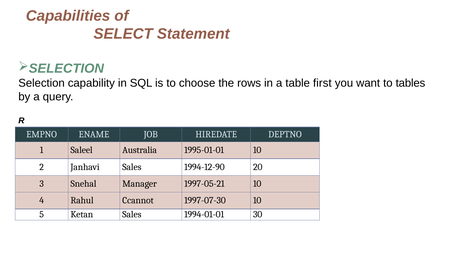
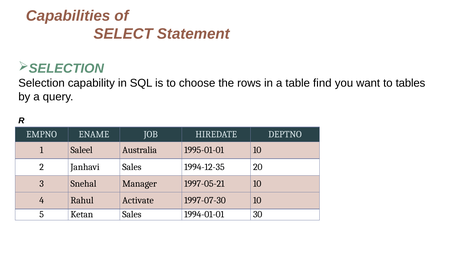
first: first -> find
1994-12-90: 1994-12-90 -> 1994-12-35
Ccannot: Ccannot -> Activate
